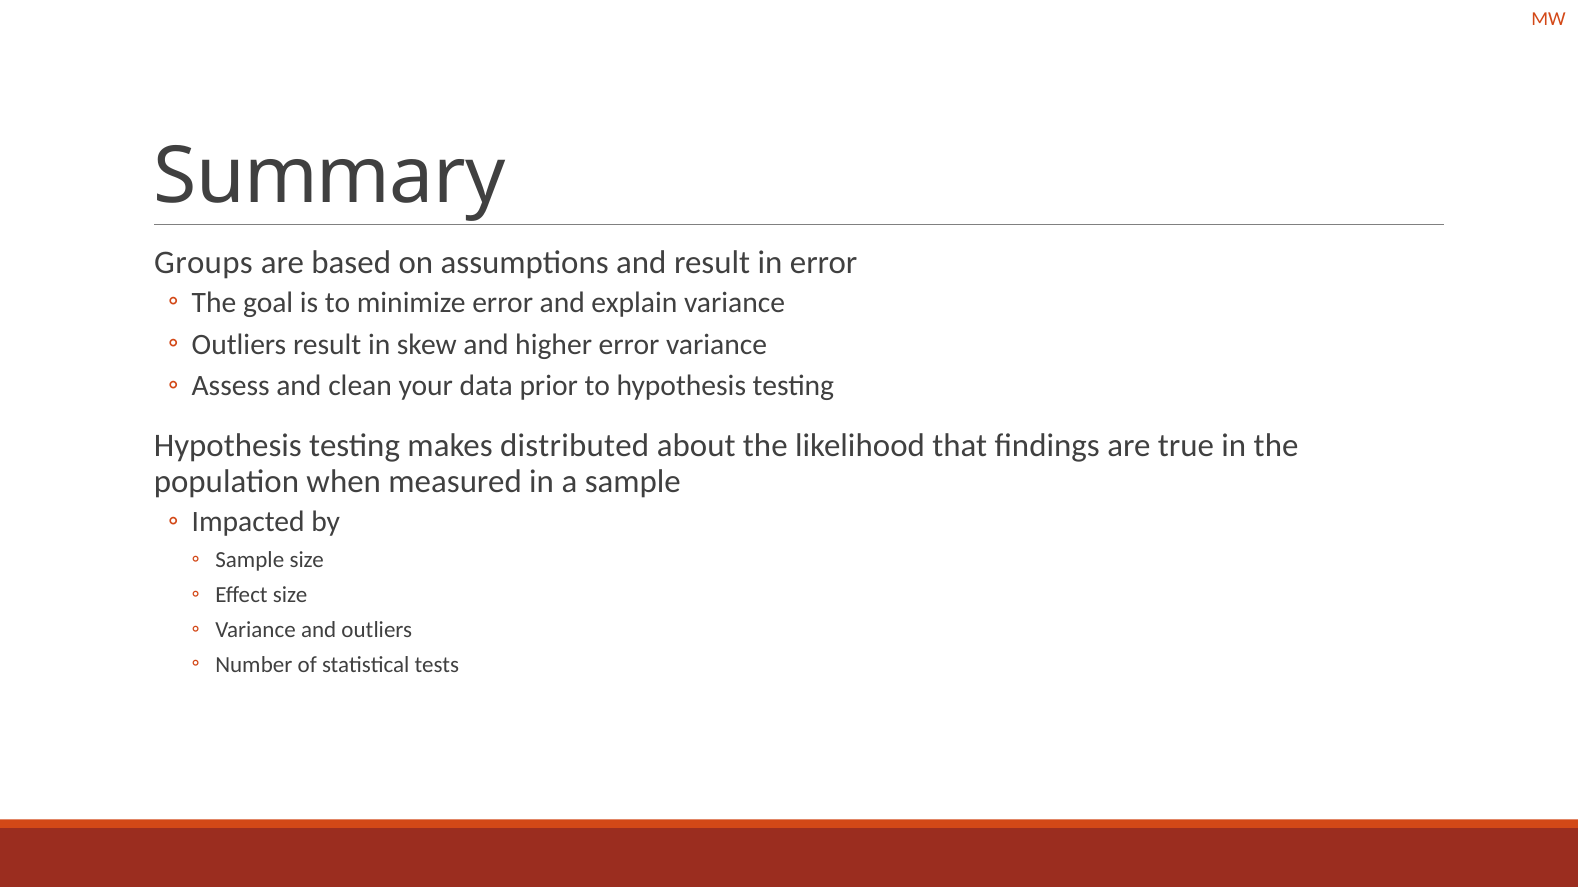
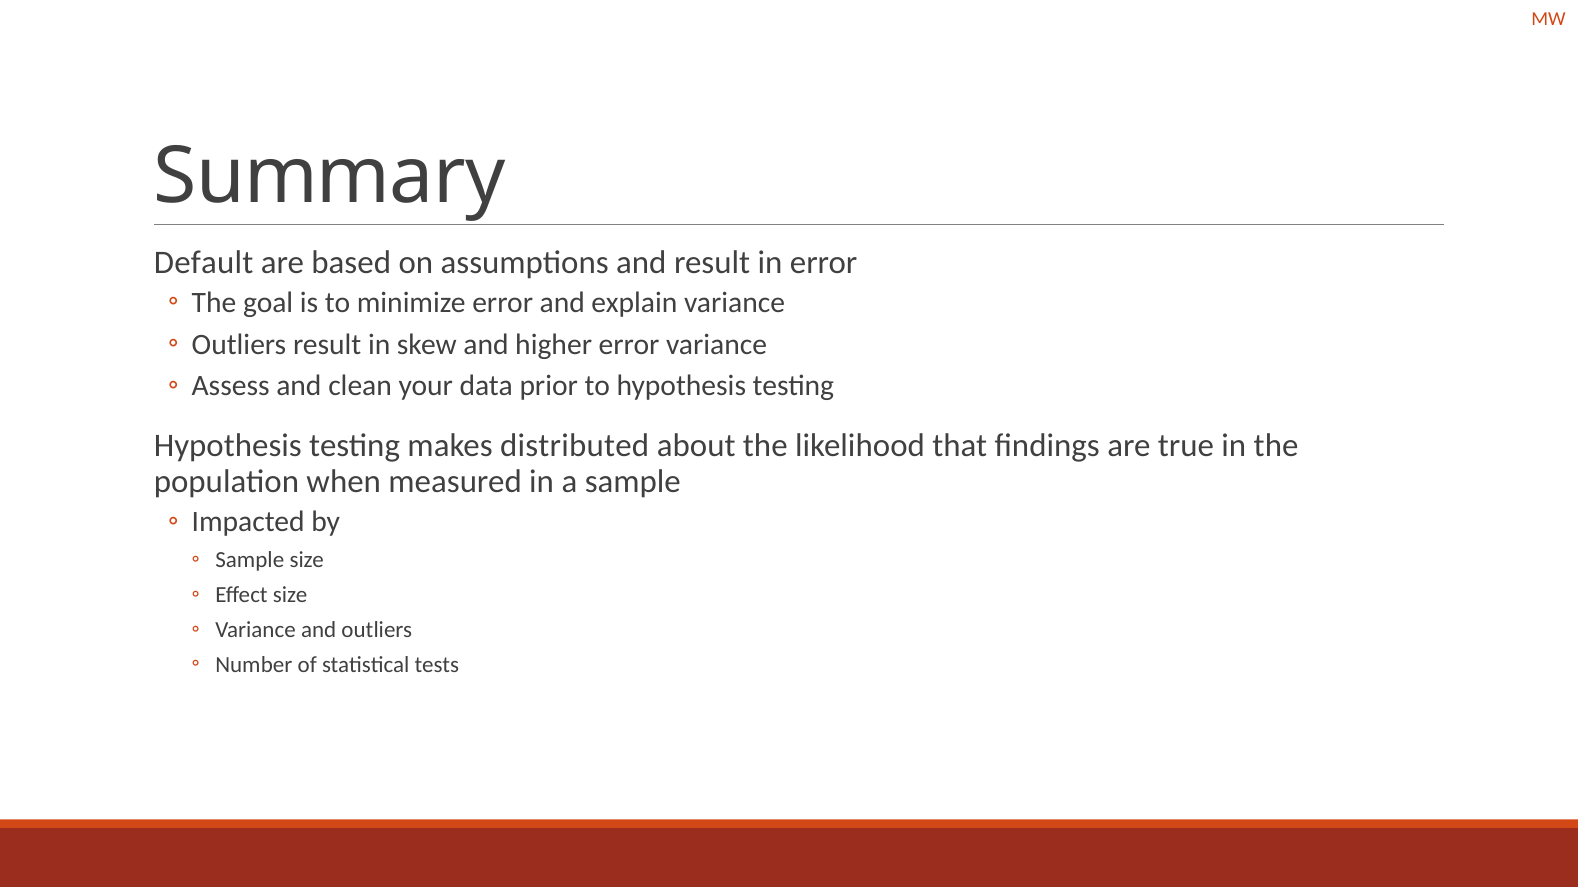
Groups: Groups -> Default
